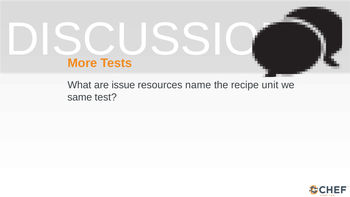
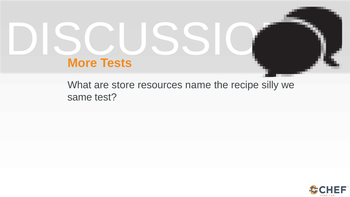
issue: issue -> store
unit: unit -> silly
